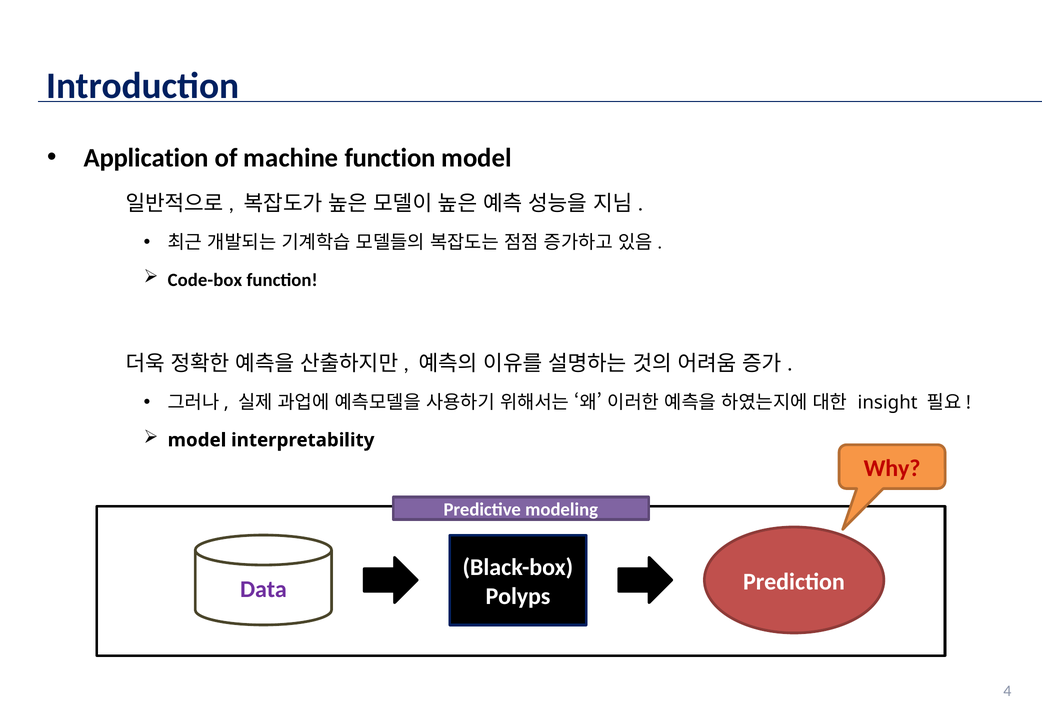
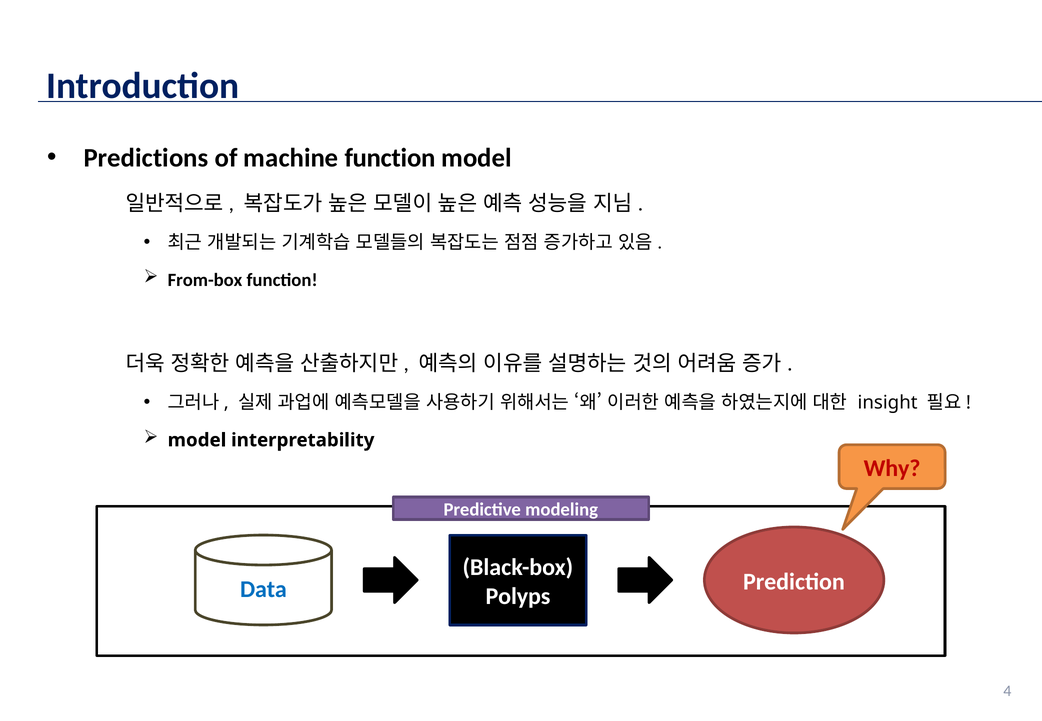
Application: Application -> Predictions
Code-box: Code-box -> From-box
Data colour: purple -> blue
